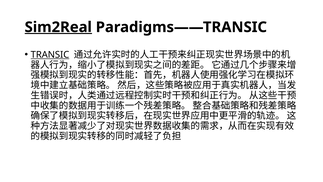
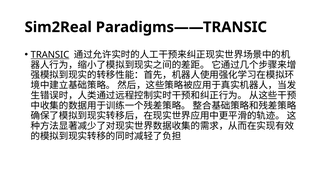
Sim2Real underline: present -> none
